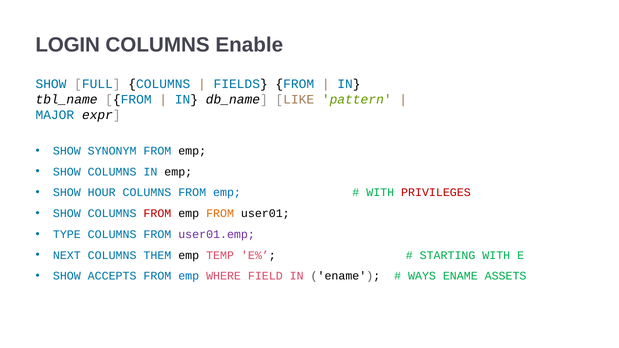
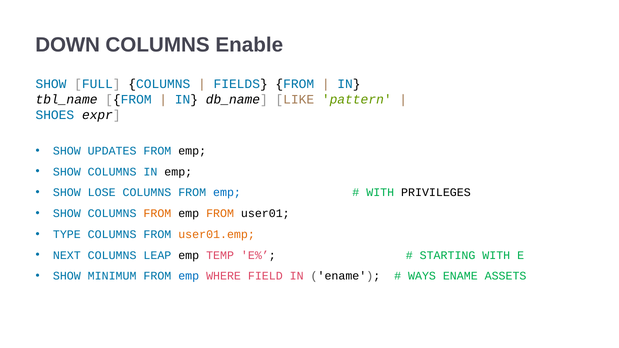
LOGIN: LOGIN -> DOWN
MAJOR: MAJOR -> SHOES
SYNONYM: SYNONYM -> UPDATES
HOUR: HOUR -> LOSE
PRIVILEGES colour: red -> black
FROM at (157, 214) colour: red -> orange
user01.emp colour: purple -> orange
THEM: THEM -> LEAP
ACCEPTS: ACCEPTS -> MINIMUM
